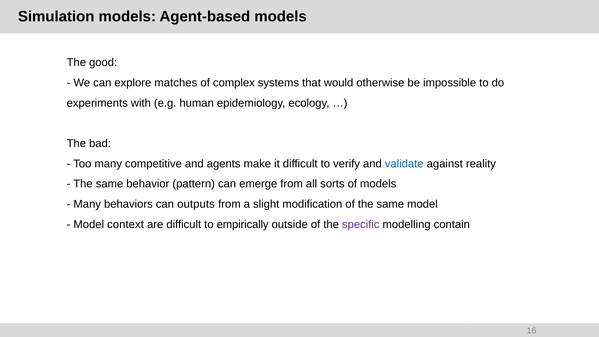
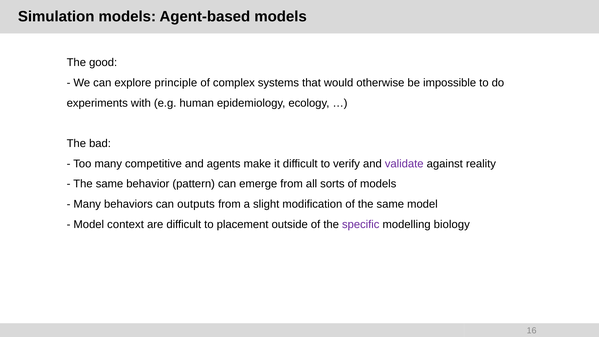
matches: matches -> principle
validate colour: blue -> purple
empirically: empirically -> placement
contain: contain -> biology
